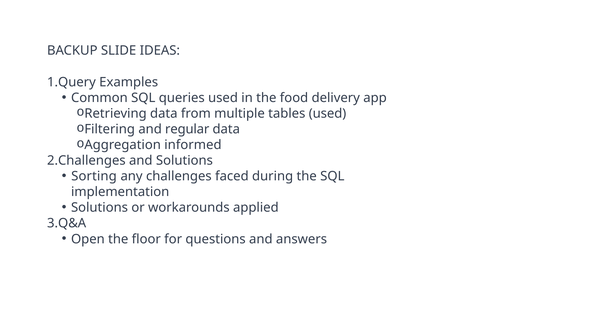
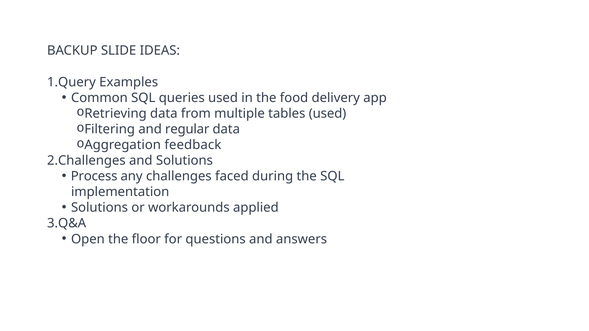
informed: informed -> feedback
Sorting: Sorting -> Process
